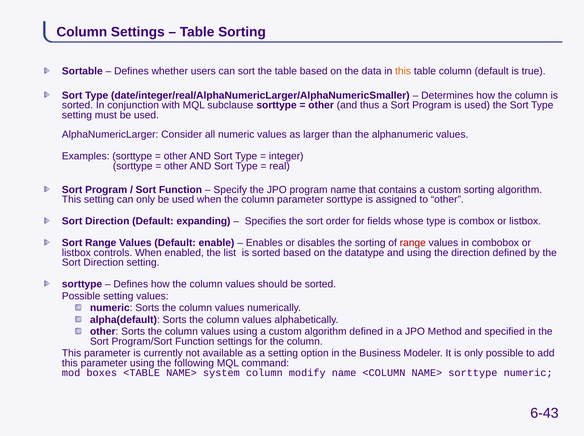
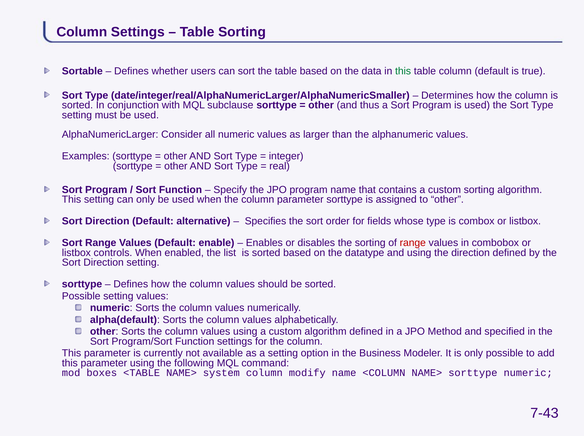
this at (403, 71) colour: orange -> green
expanding: expanding -> alternative
6-43: 6-43 -> 7-43
